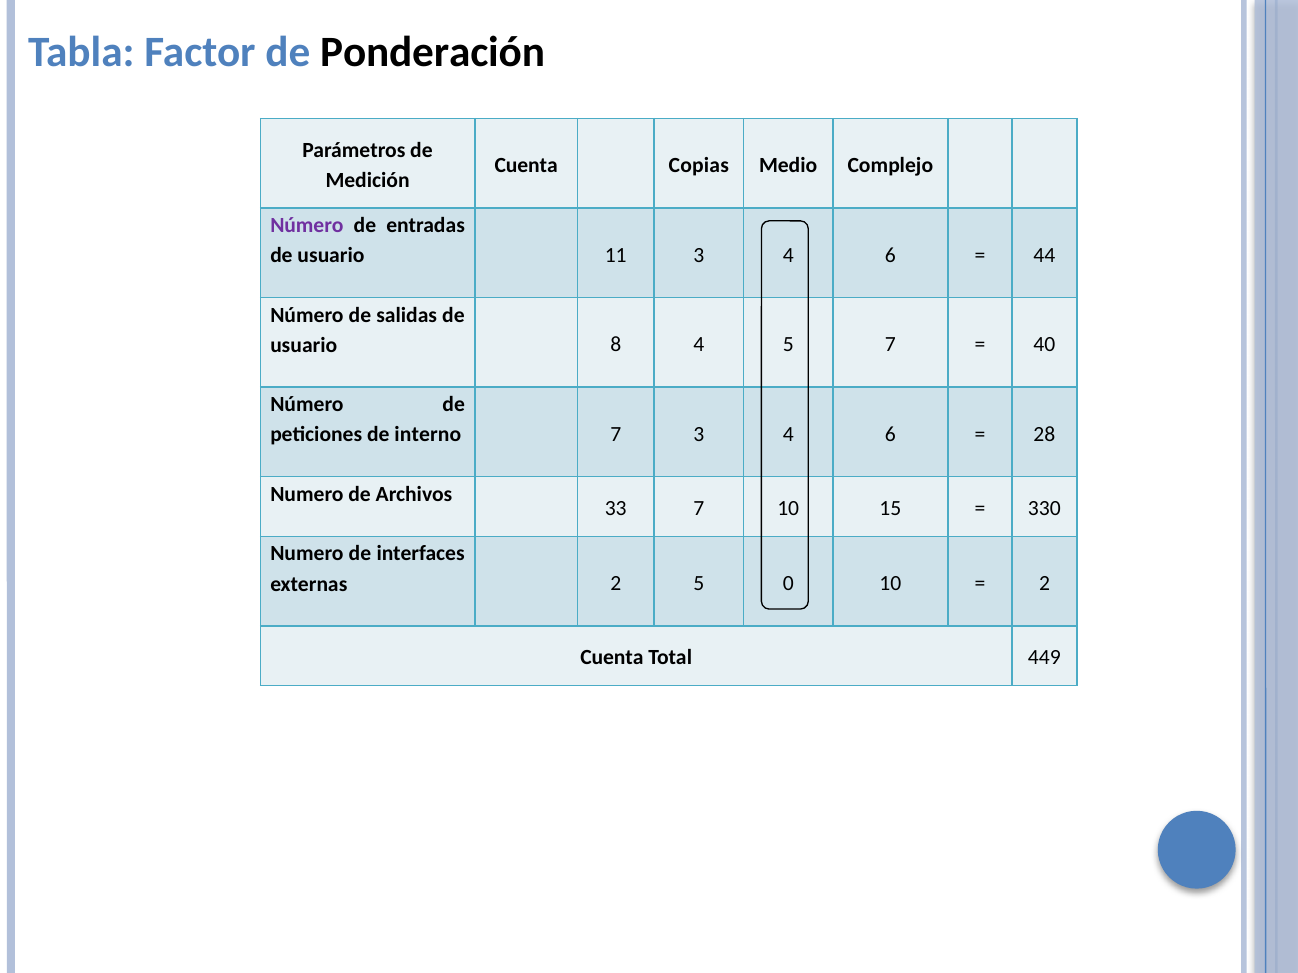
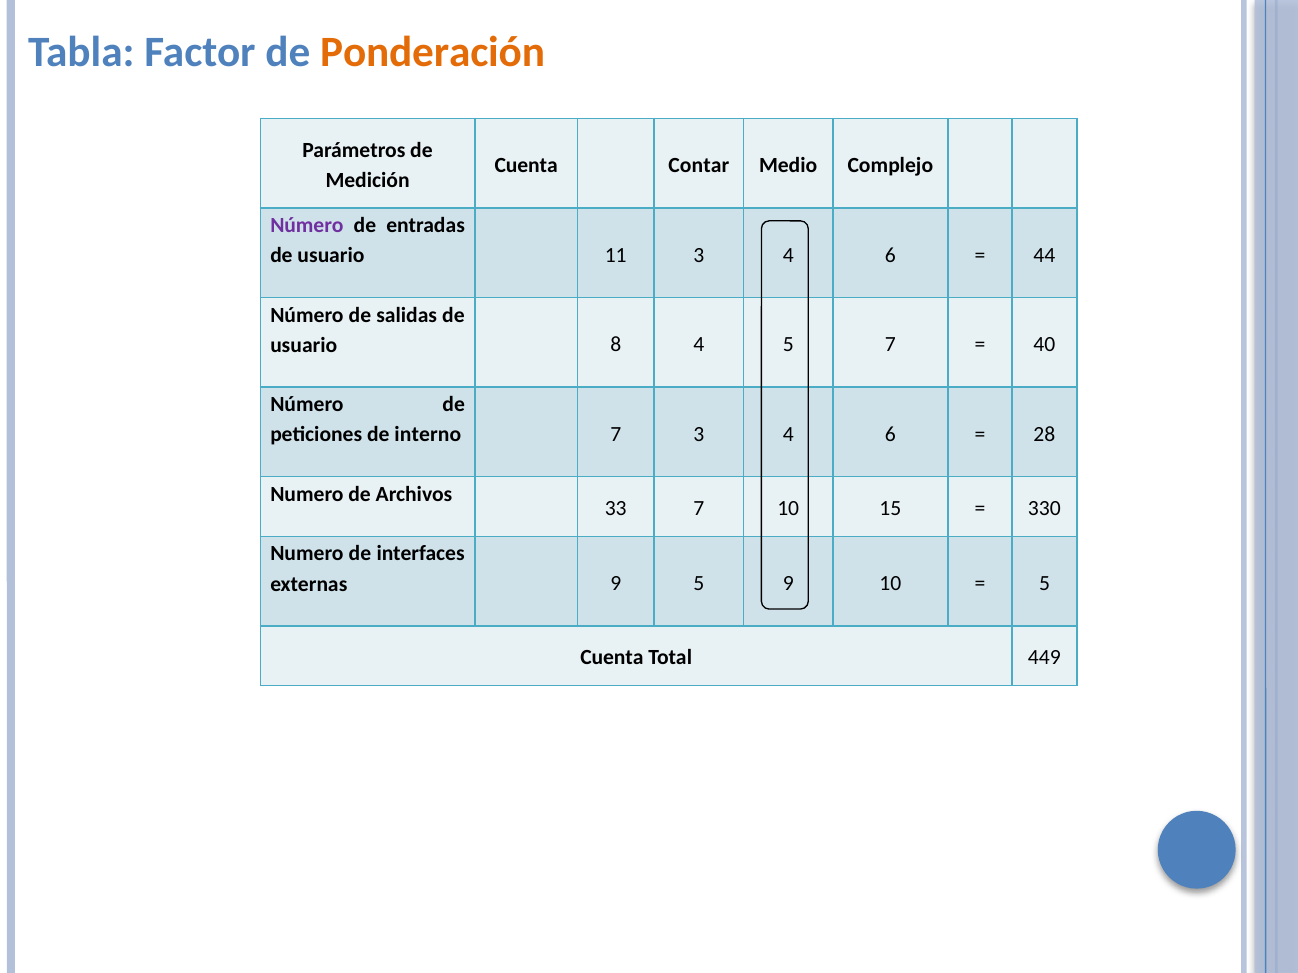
Ponderación colour: black -> orange
Copias: Copias -> Contar
externas 2: 2 -> 9
5 0: 0 -> 9
2 at (1044, 584): 2 -> 5
